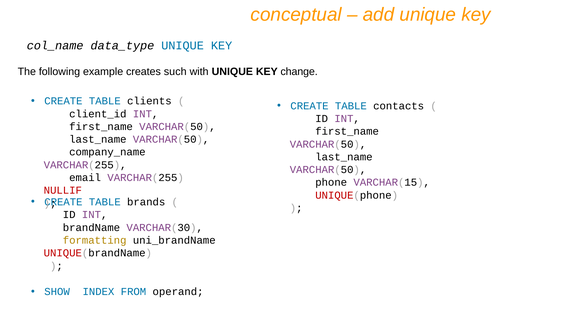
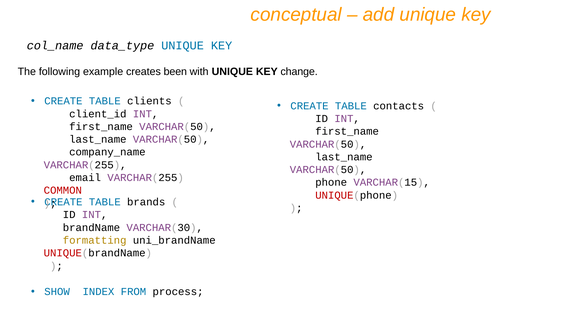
such: such -> been
NULLIF: NULLIF -> COMMON
operand: operand -> process
